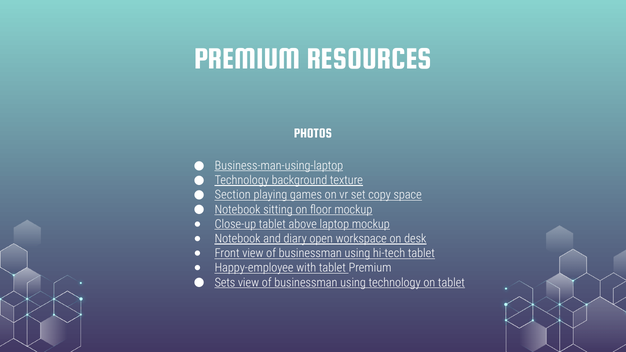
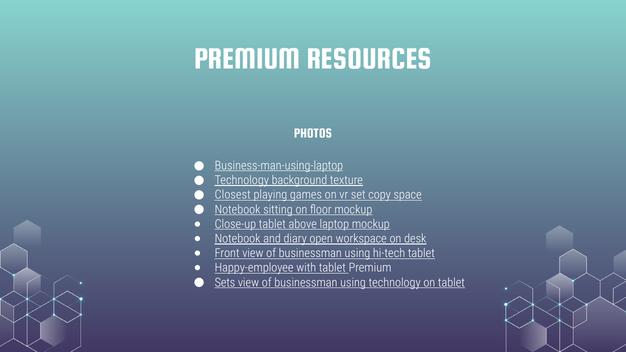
Section: Section -> Closest
